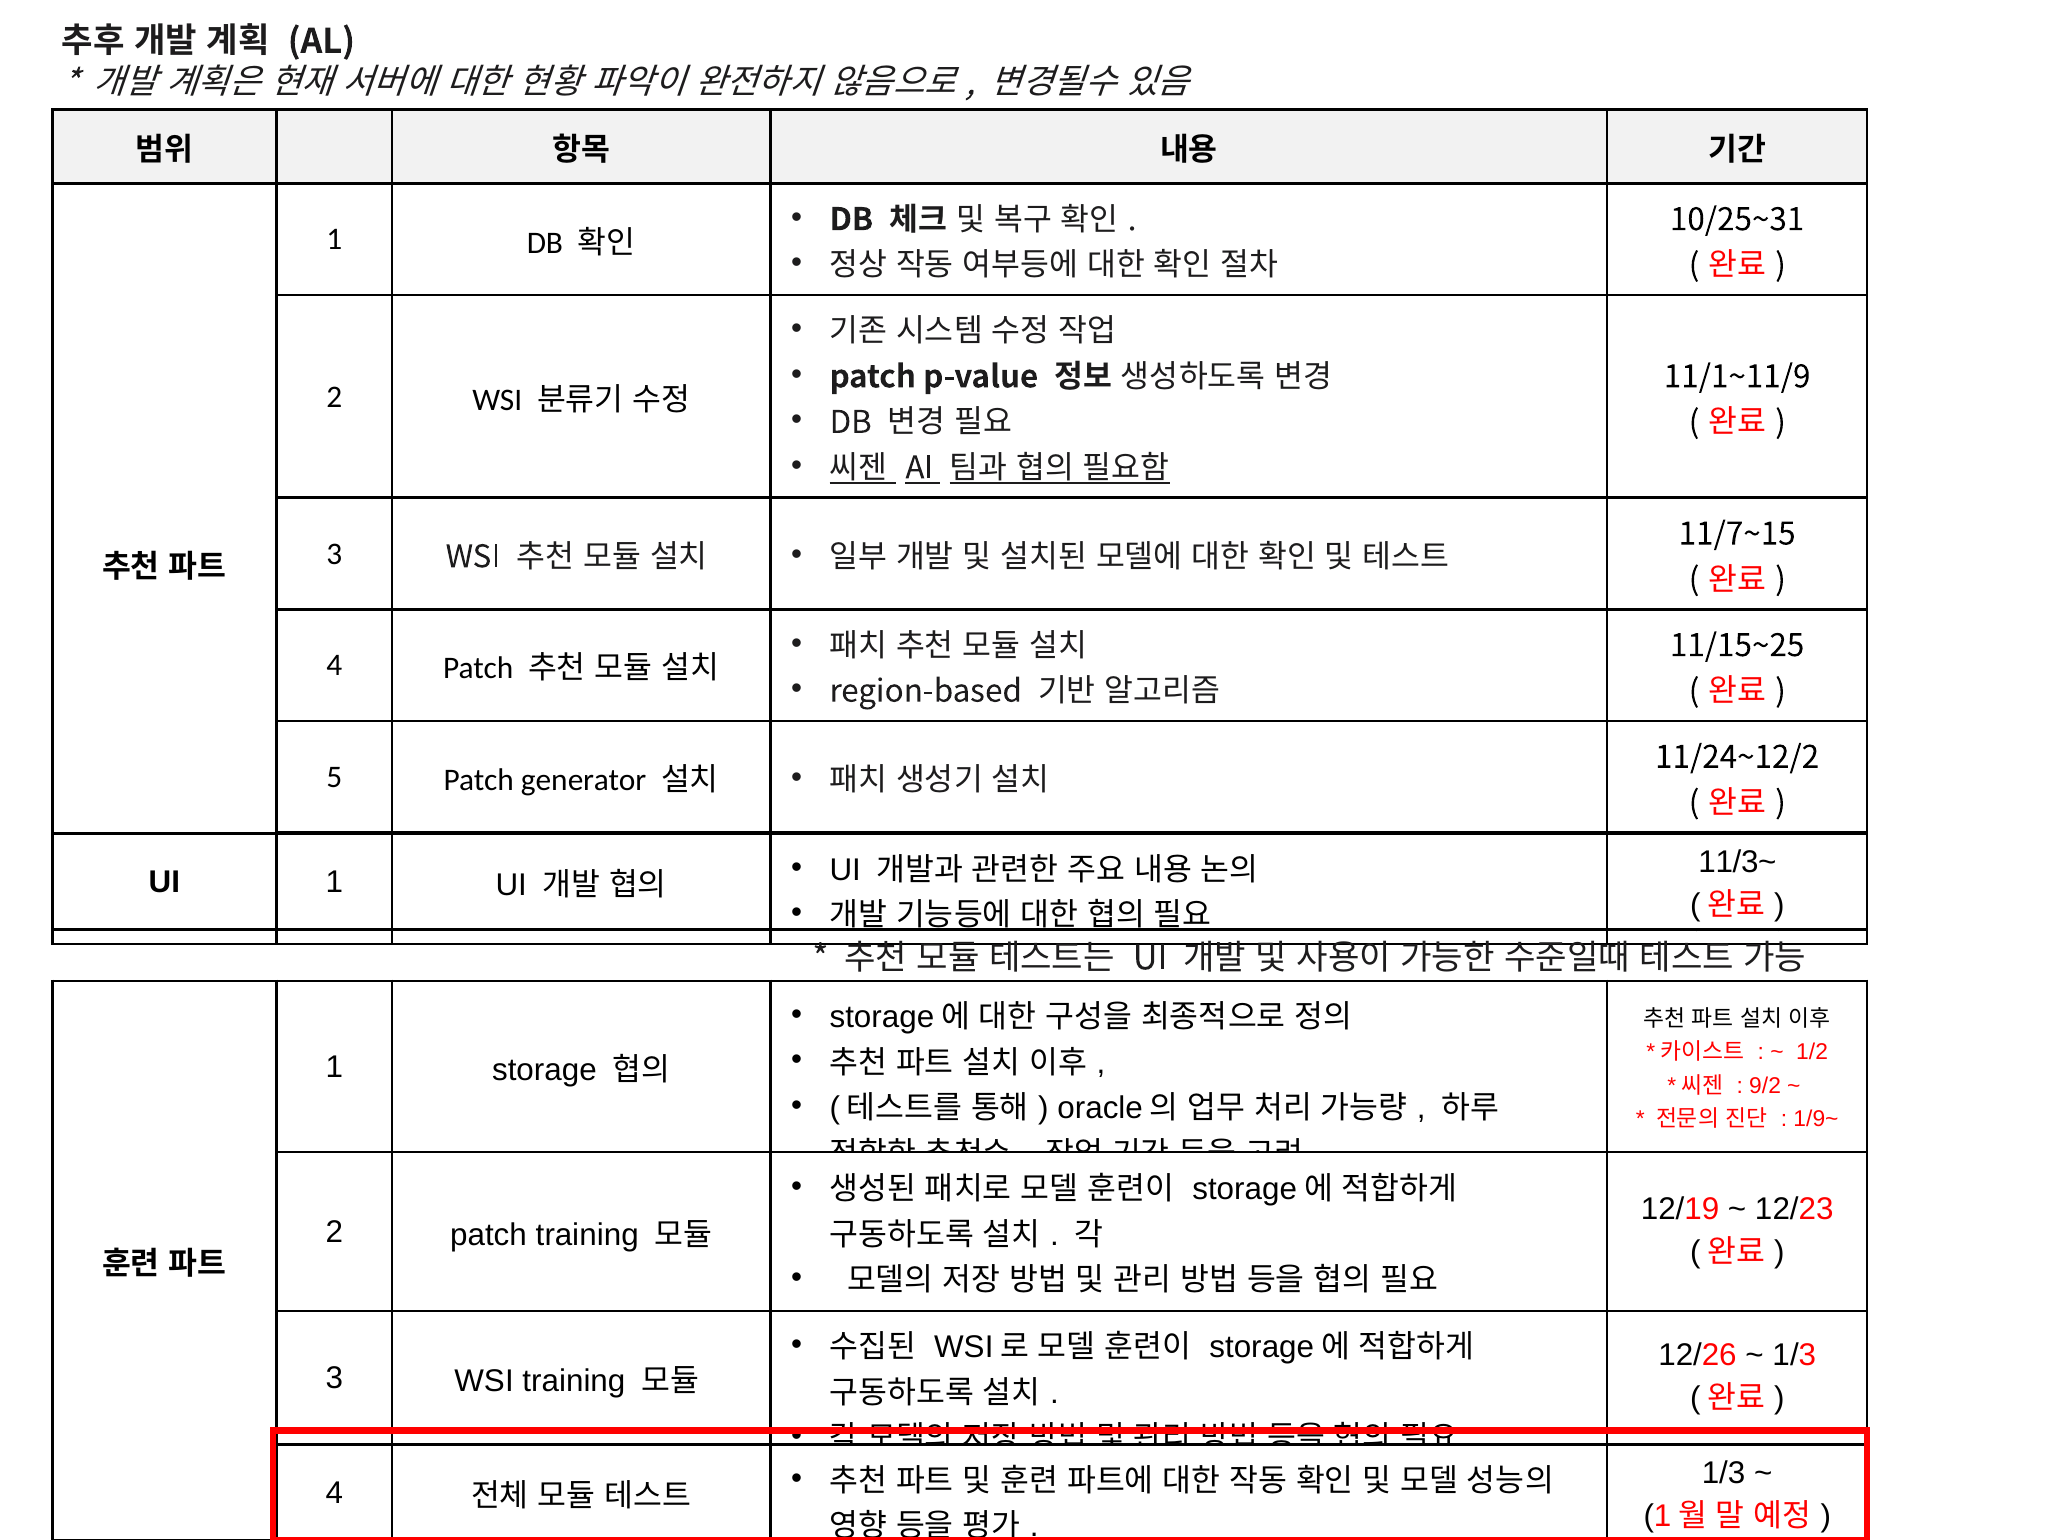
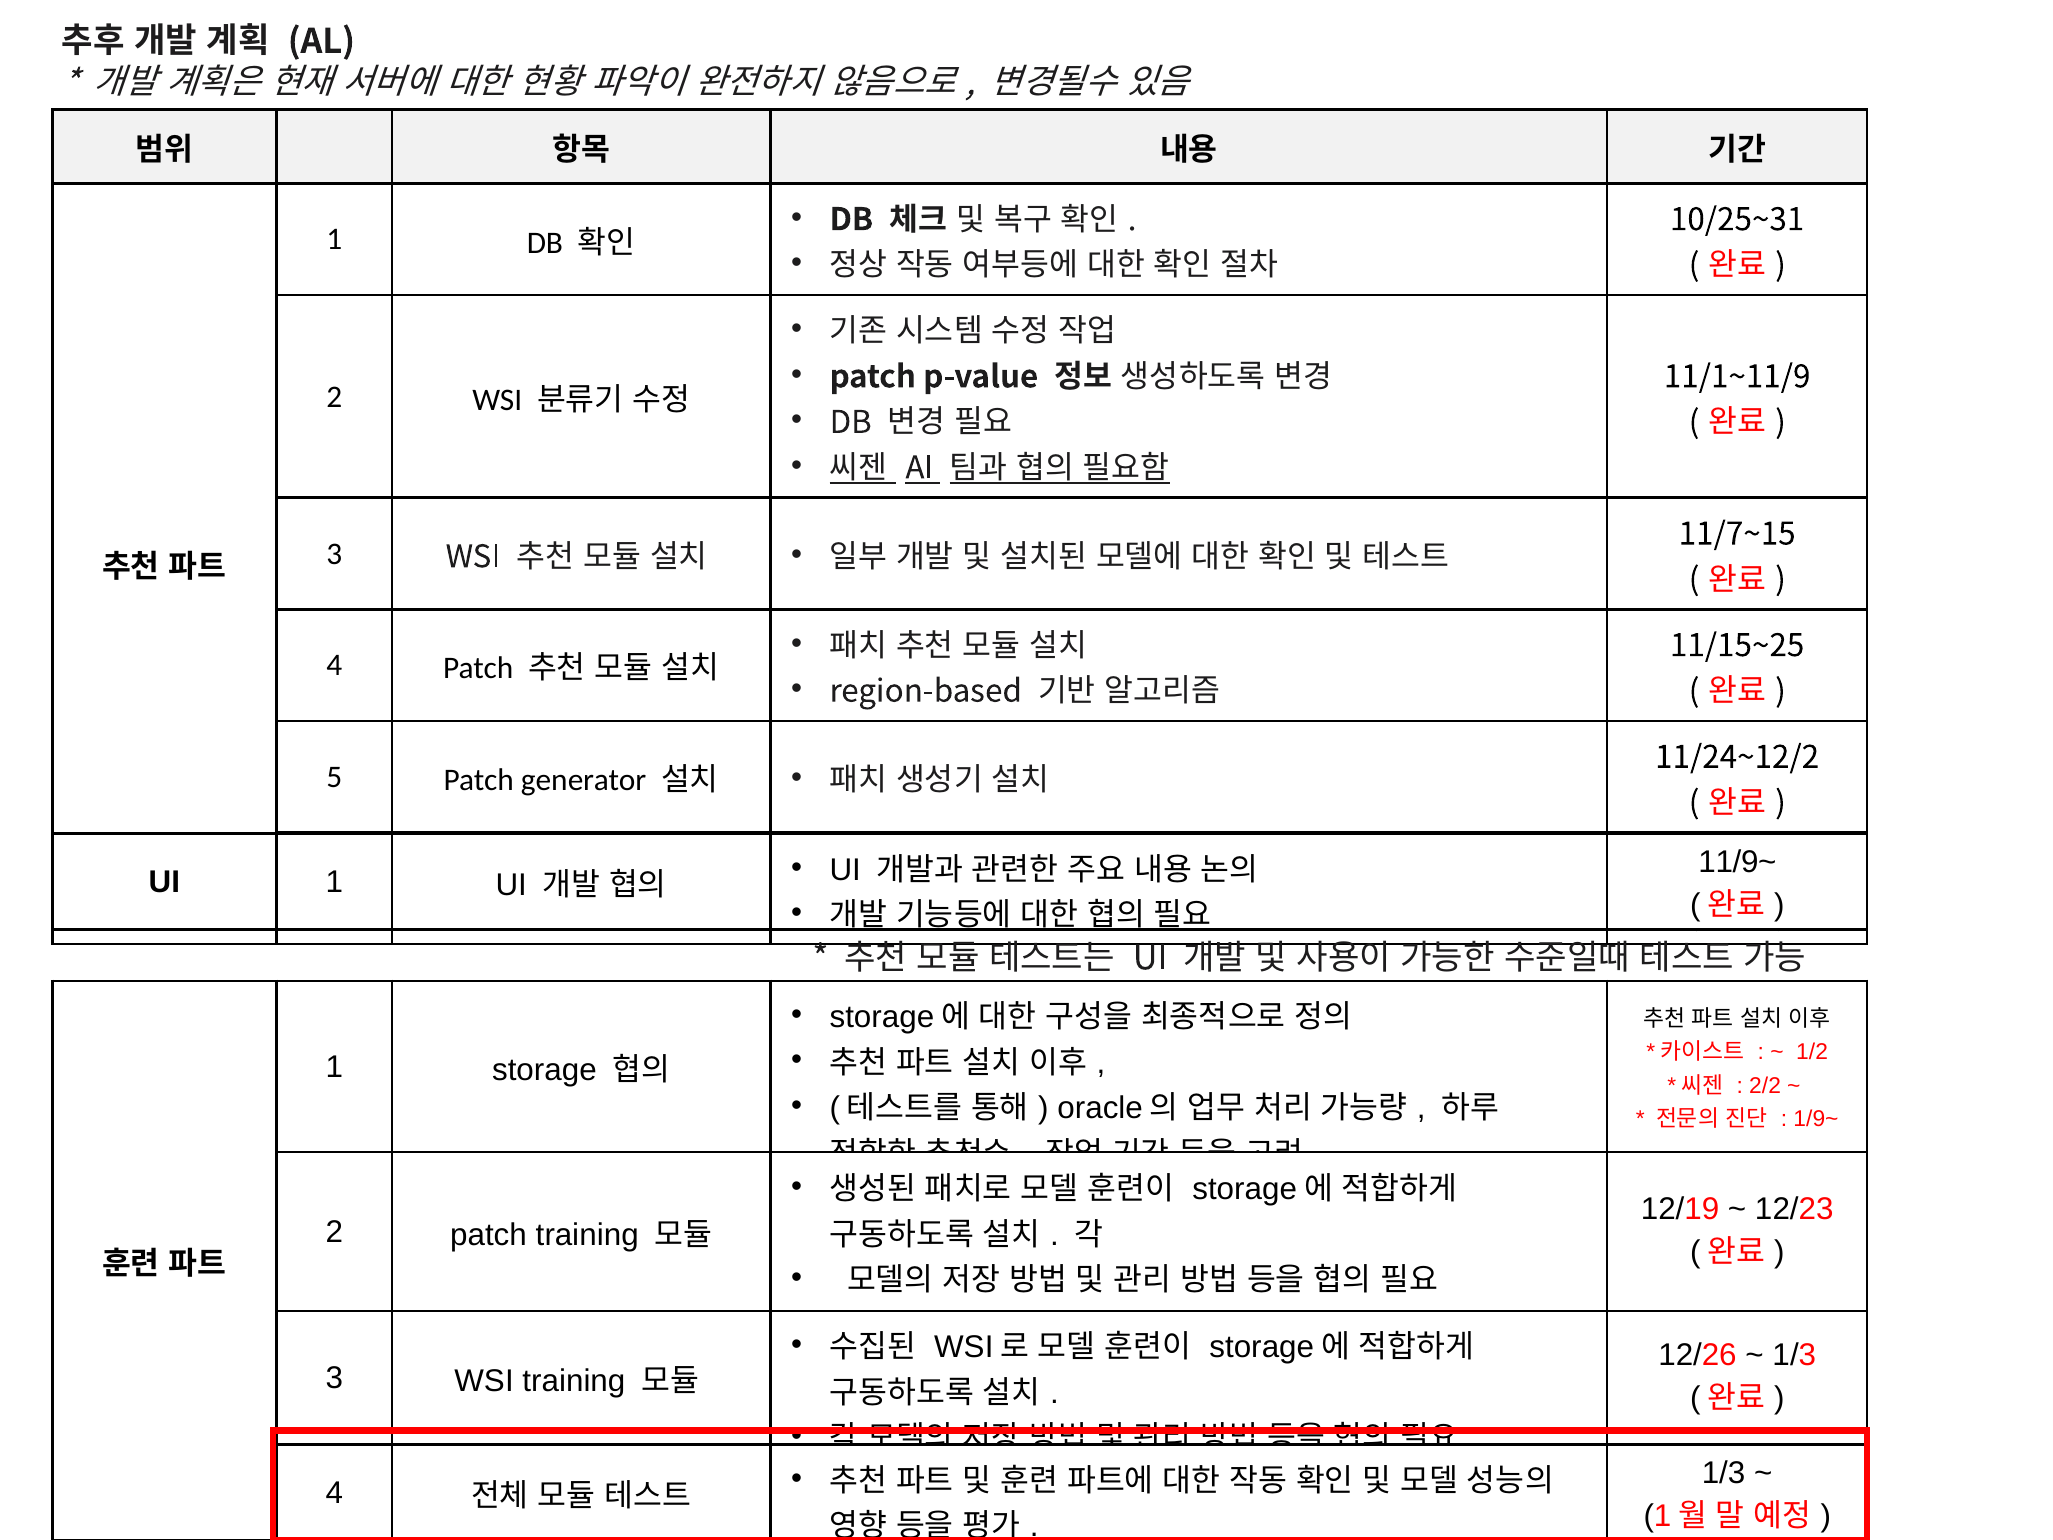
11/3~: 11/3~ -> 11/9~
9/2: 9/2 -> 2/2
